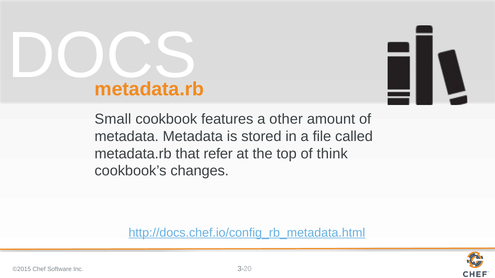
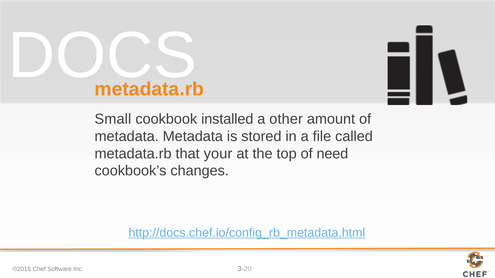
features: features -> installed
refer: refer -> your
think: think -> need
